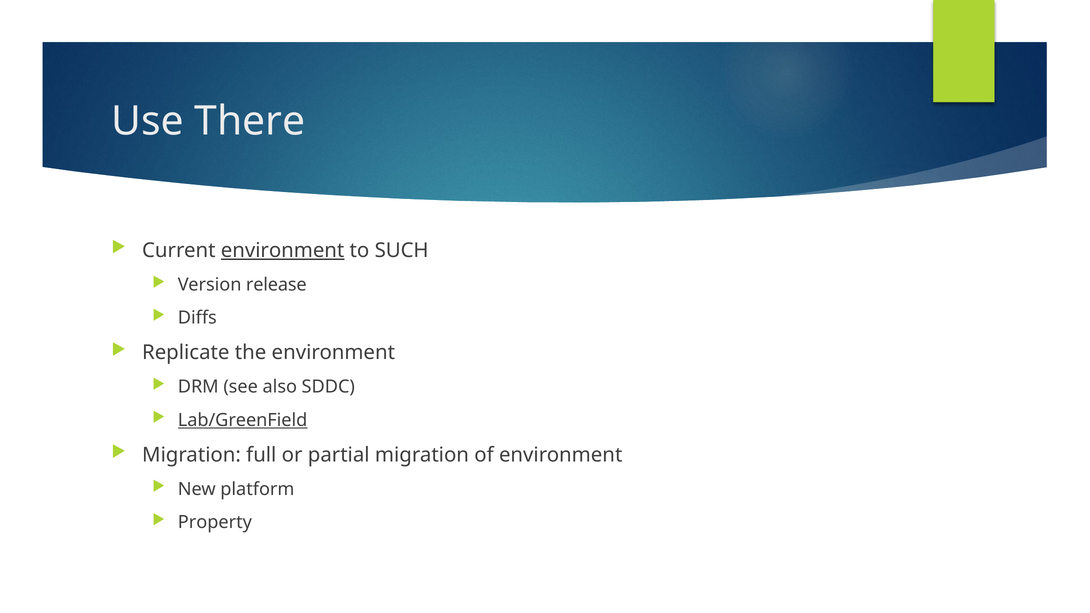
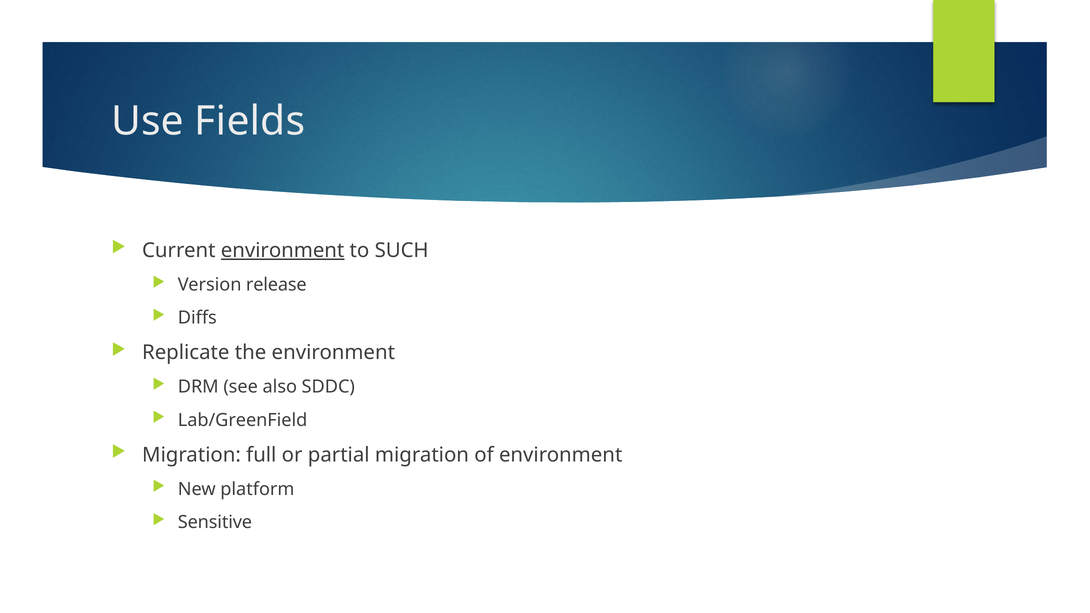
There: There -> Fields
Lab/GreenField underline: present -> none
Property: Property -> Sensitive
